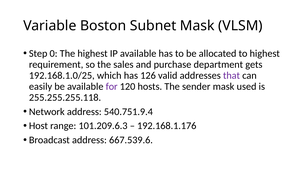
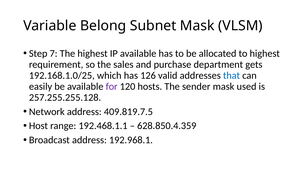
Boston: Boston -> Belong
0: 0 -> 7
that colour: purple -> blue
255.255.255.118: 255.255.255.118 -> 257.255.255.128
540.751.9.4: 540.751.9.4 -> 409.819.7.5
101.209.6.3: 101.209.6.3 -> 192.468.1.1
192.168.1.176: 192.168.1.176 -> 628.850.4.359
667.539.6: 667.539.6 -> 192.968.1
